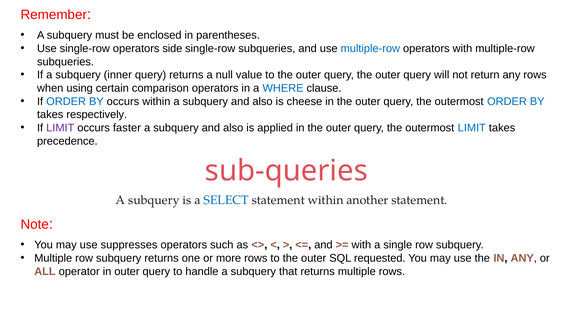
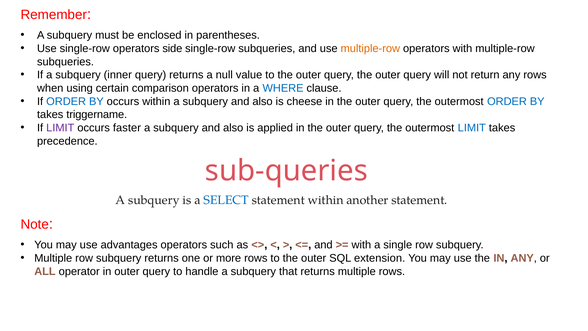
multiple-row at (370, 48) colour: blue -> orange
respectively: respectively -> triggername
suppresses: suppresses -> advantages
requested: requested -> extension
